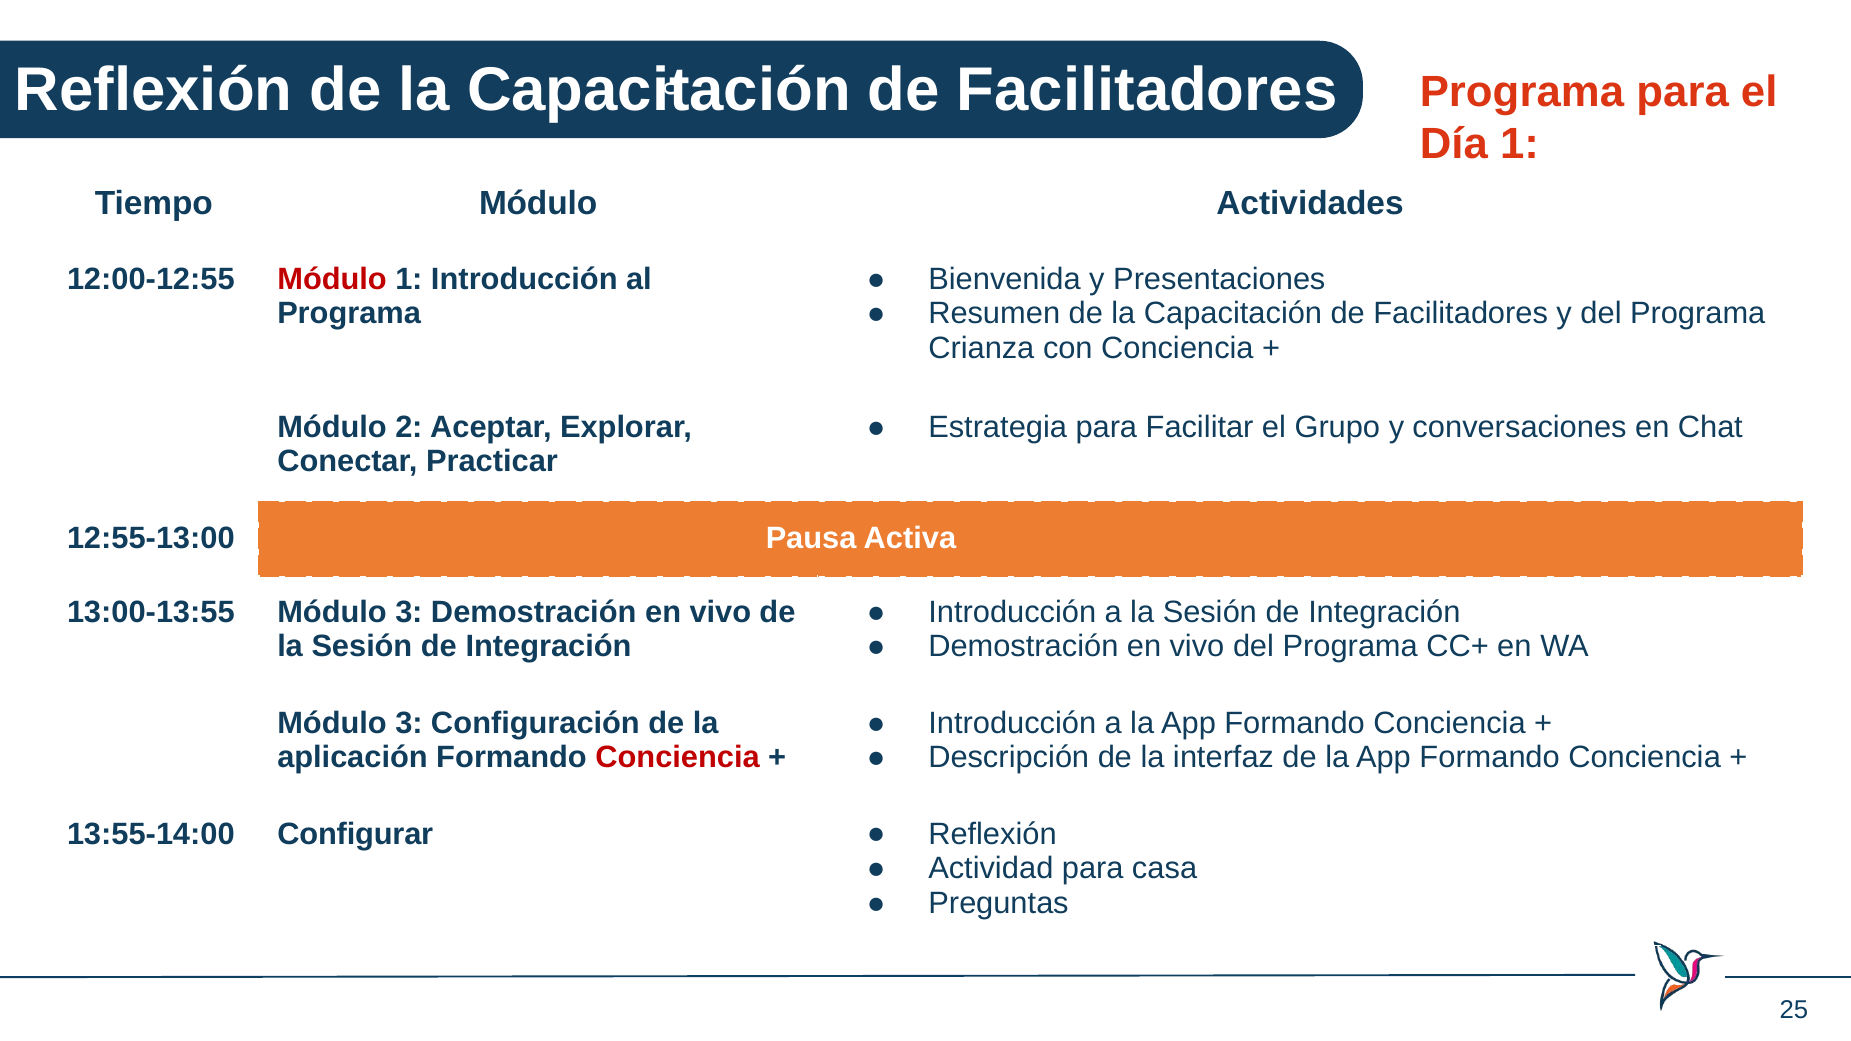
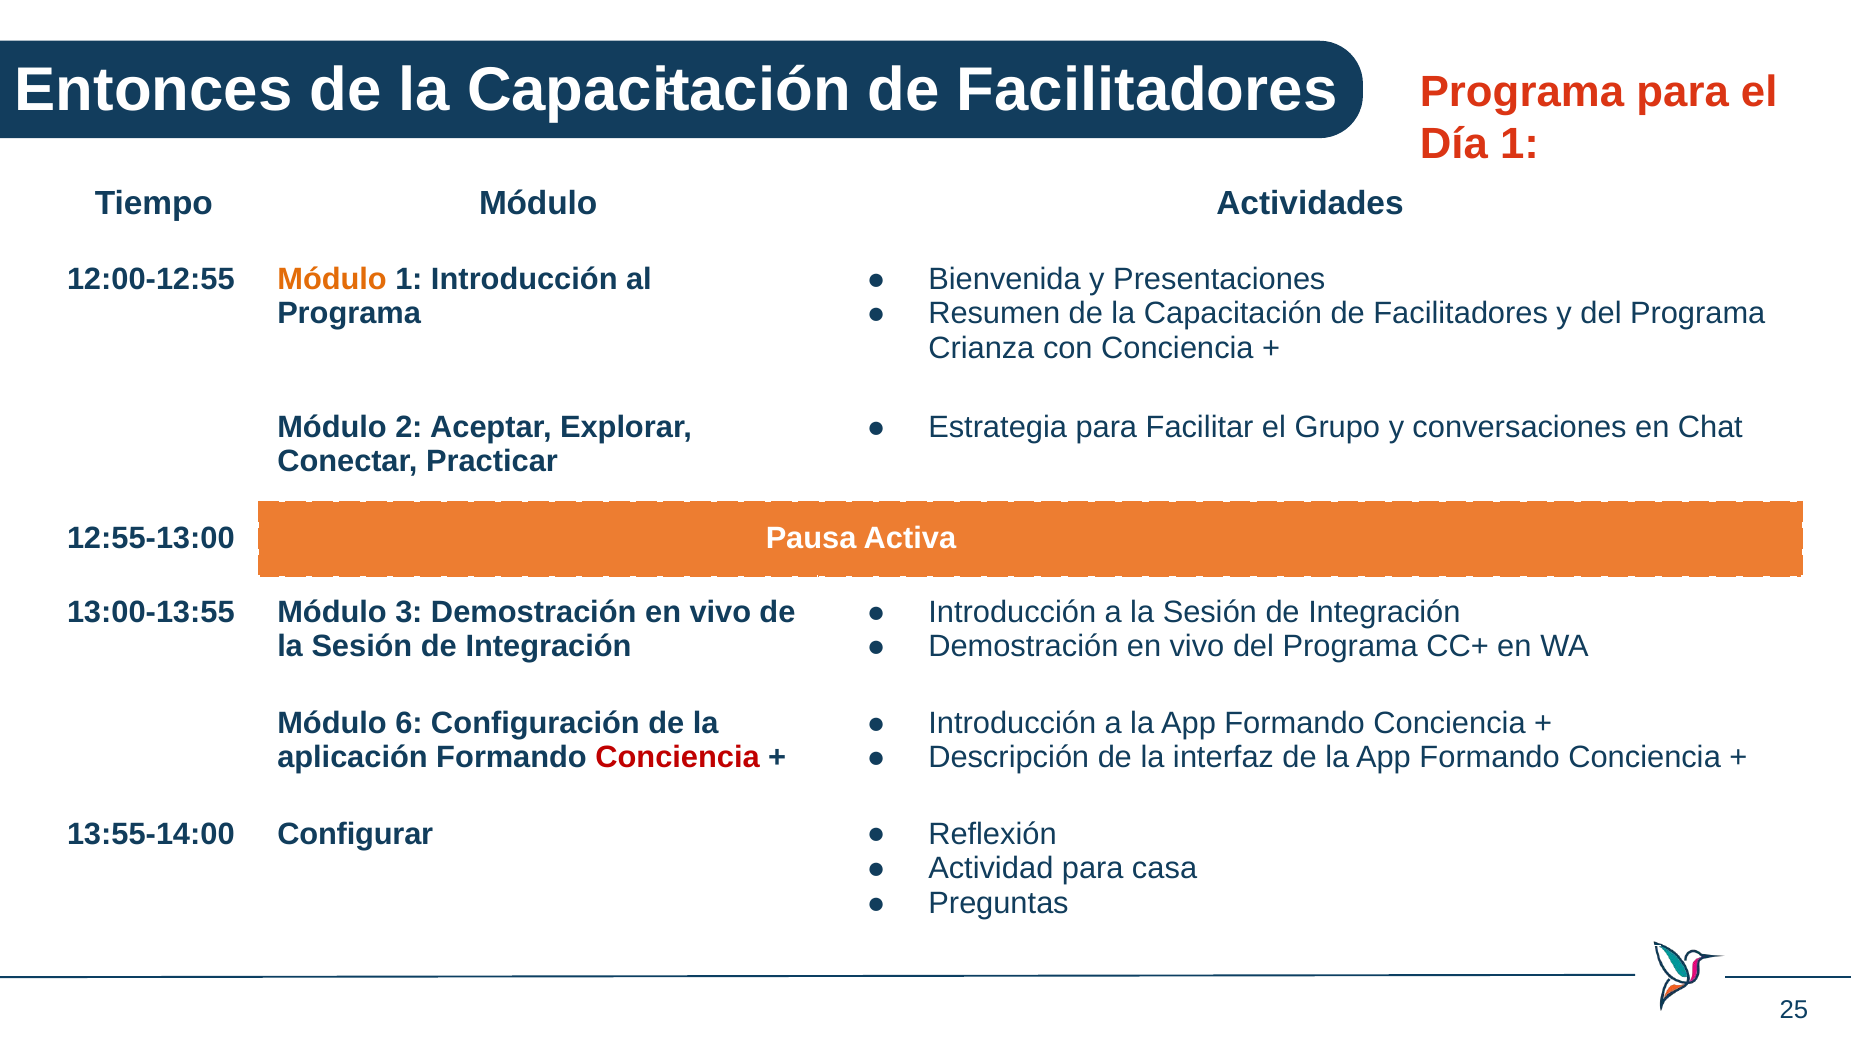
Reflexión at (154, 91): Reflexión -> Entonces
Módulo at (332, 279) colour: red -> orange
3 at (409, 723): 3 -> 6
